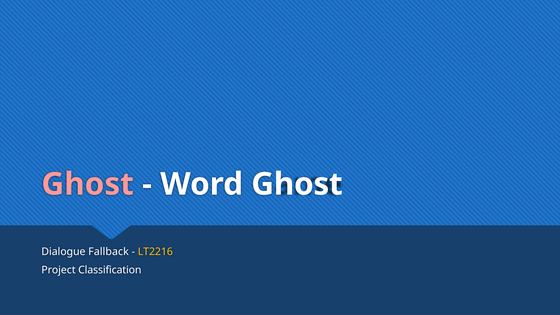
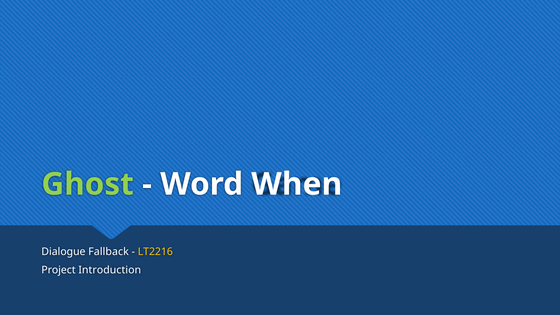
Ghost at (88, 184) colour: pink -> light green
Word Ghost: Ghost -> When
Classification: Classification -> Introduction
